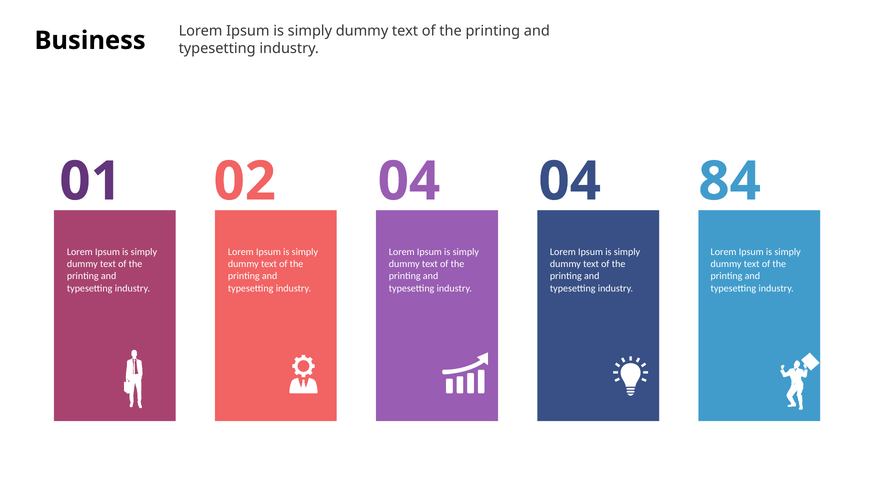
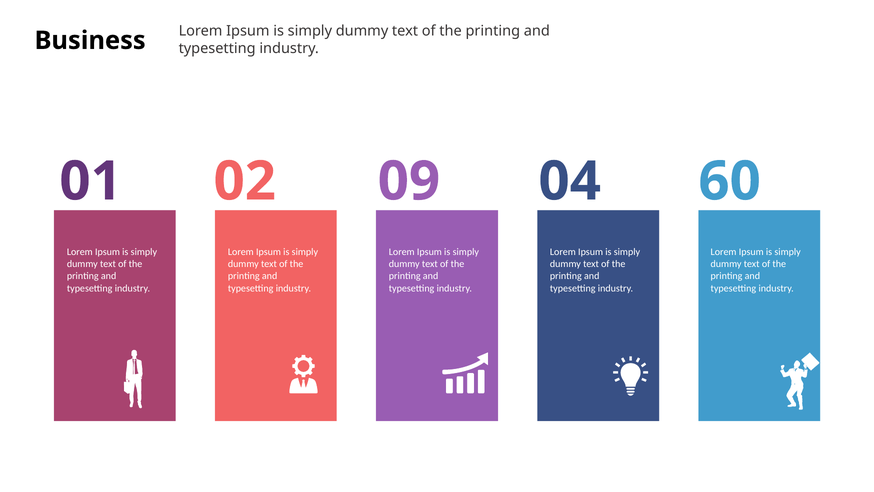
02 04: 04 -> 09
84: 84 -> 60
